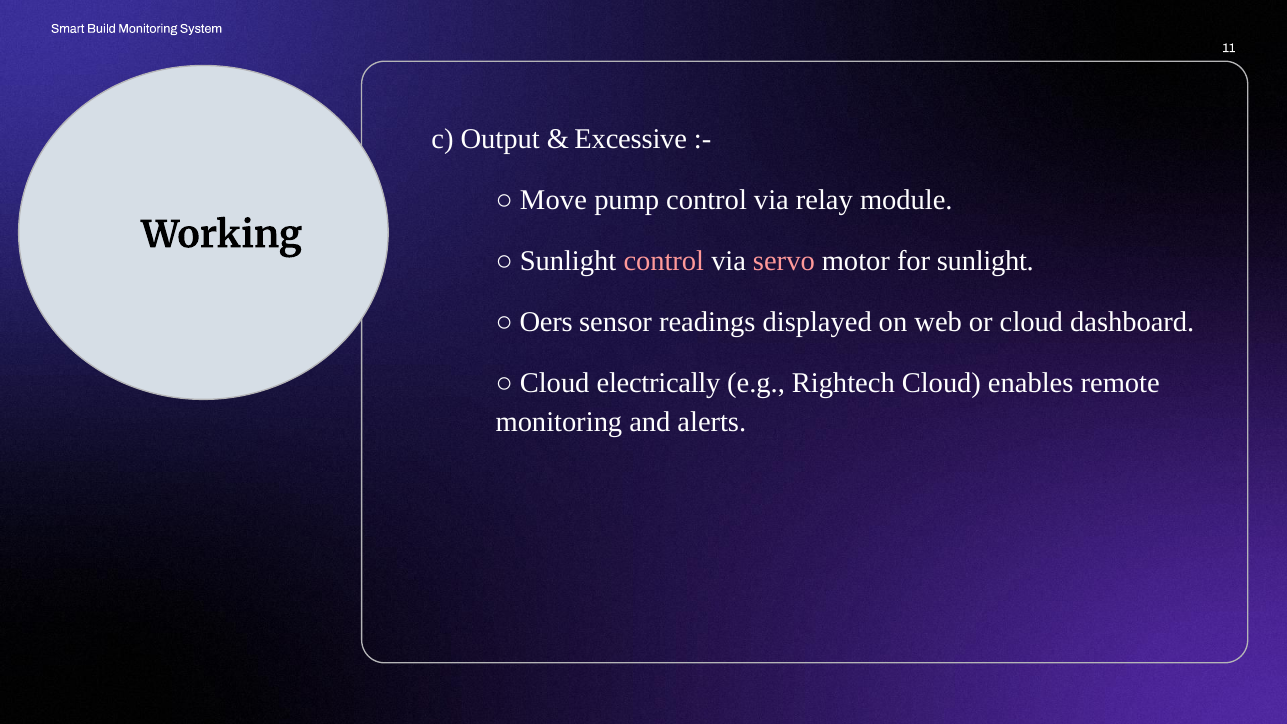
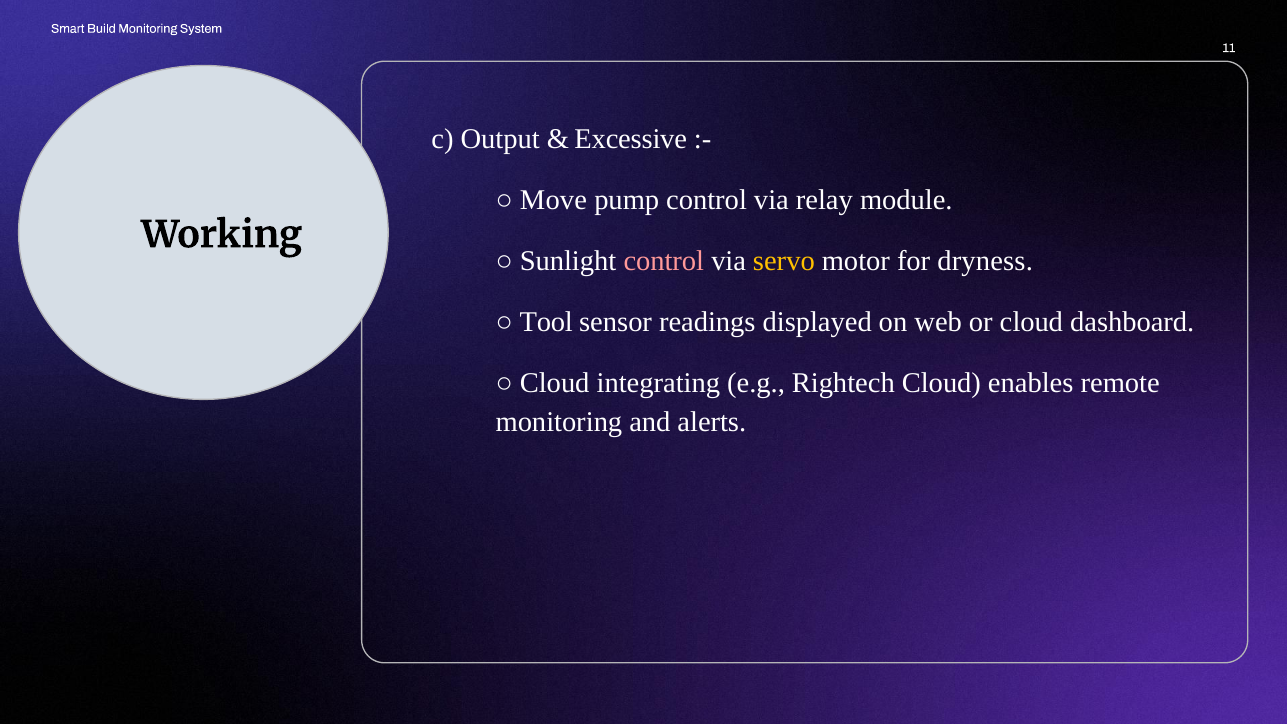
servo colour: pink -> yellow
for sunlight: sunlight -> dryness
Oers: Oers -> Tool
electrically: electrically -> integrating
